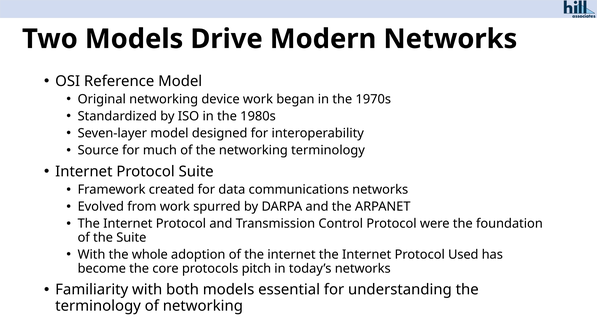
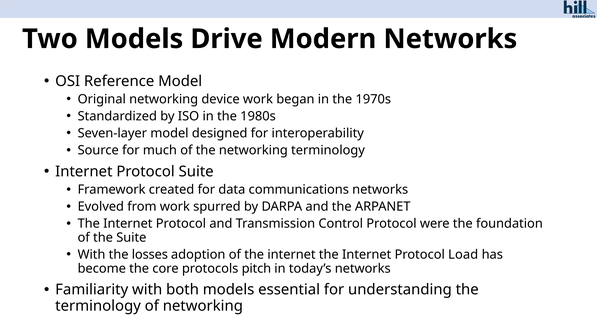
whole: whole -> losses
Used: Used -> Load
